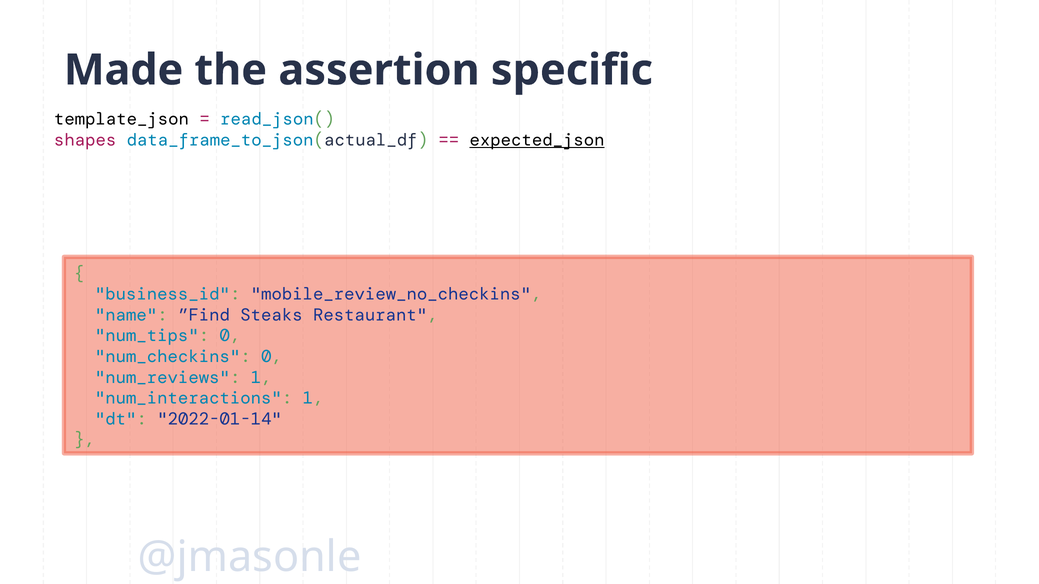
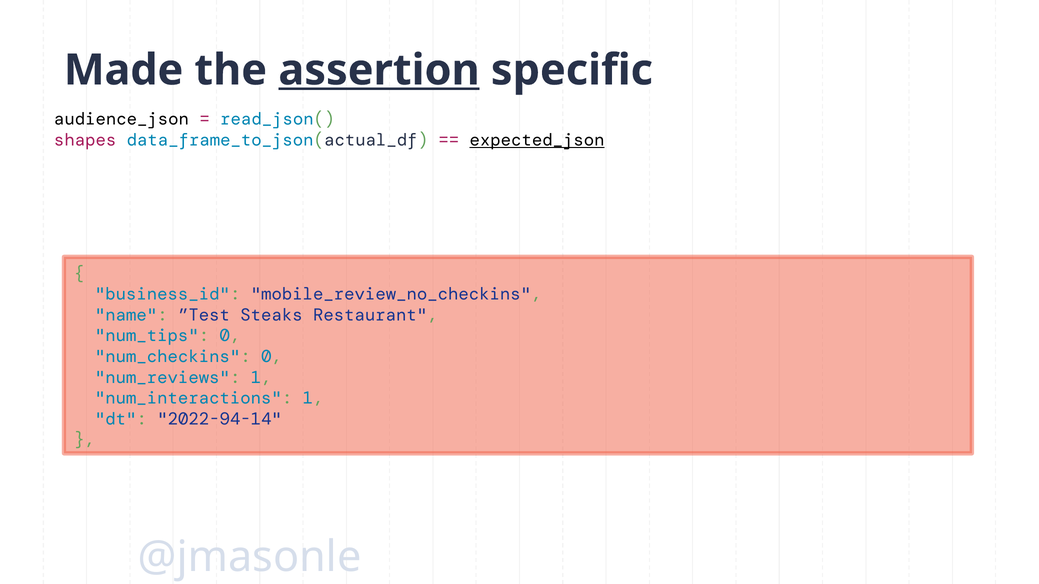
assertion underline: none -> present
template_json: template_json -> audience_json
”Find: ”Find -> ”Test
2022-01-14: 2022-01-14 -> 2022-94-14
